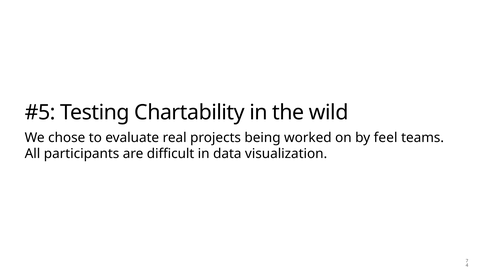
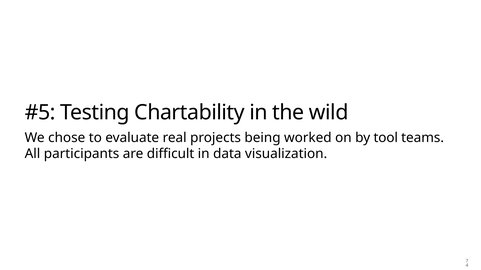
feel: feel -> tool
